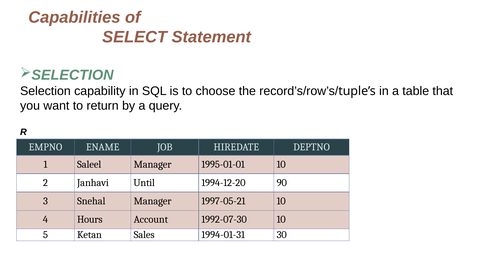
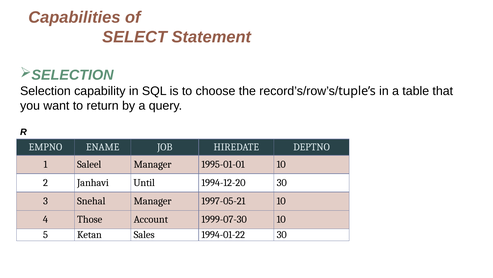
1994-12-20 90: 90 -> 30
Hours: Hours -> Those
1992-07-30: 1992-07-30 -> 1999-07-30
1994-01-31: 1994-01-31 -> 1994-01-22
